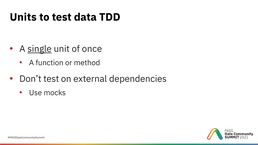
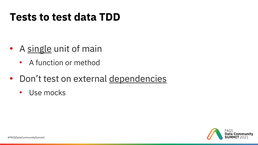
Units: Units -> Tests
once: once -> main
dependencies underline: none -> present
